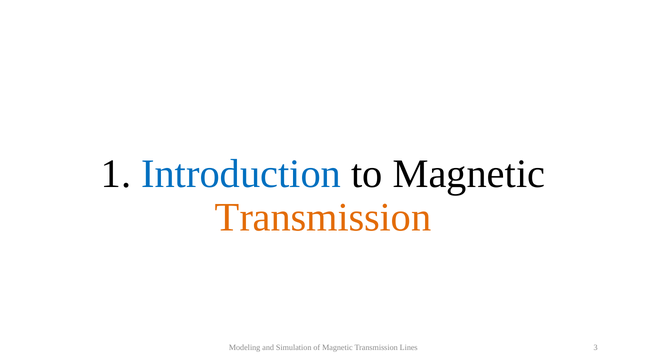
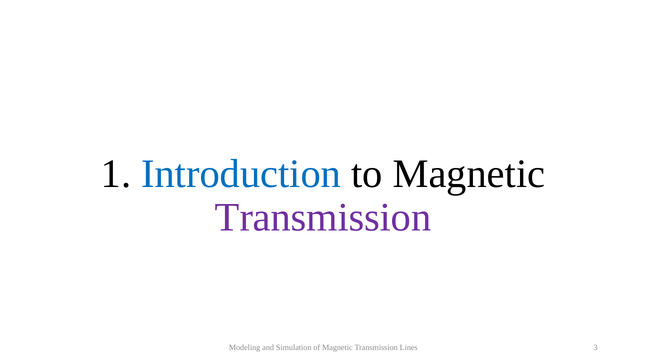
Transmission at (323, 218) colour: orange -> purple
